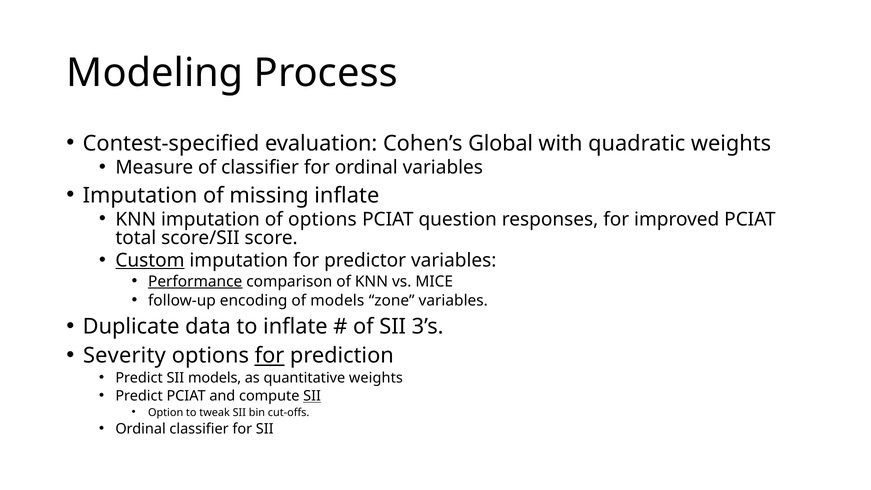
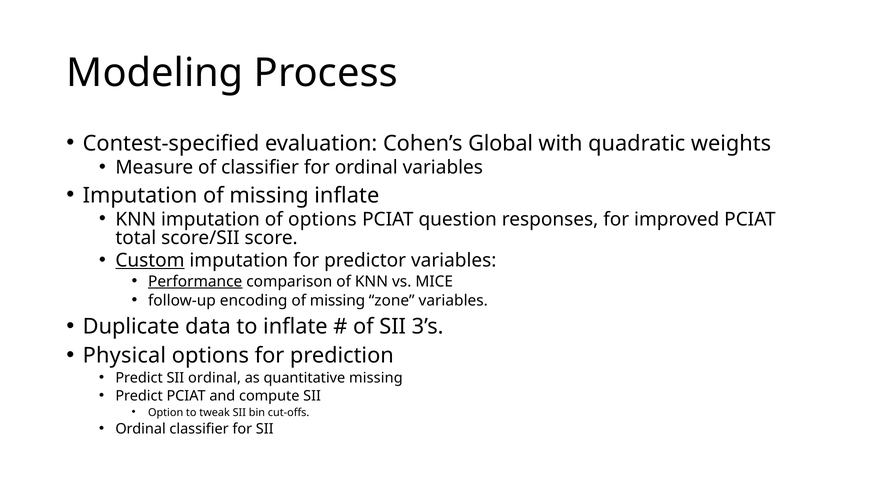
encoding of models: models -> missing
Severity: Severity -> Physical
for at (270, 356) underline: present -> none
SII models: models -> ordinal
quantitative weights: weights -> missing
SII at (312, 396) underline: present -> none
